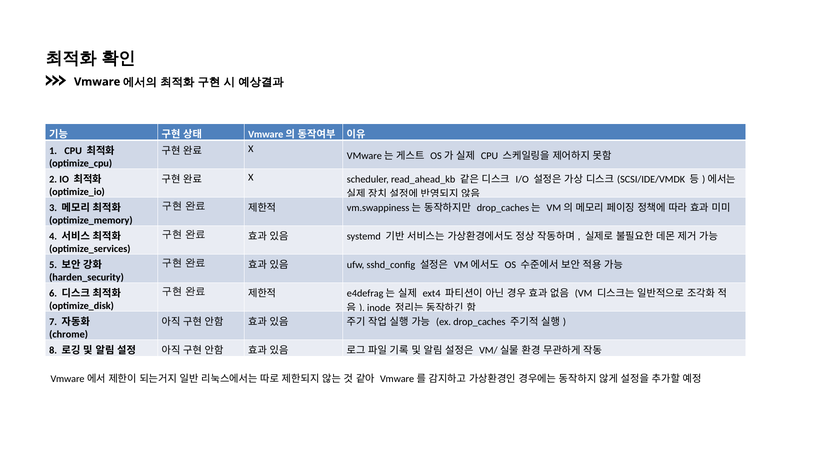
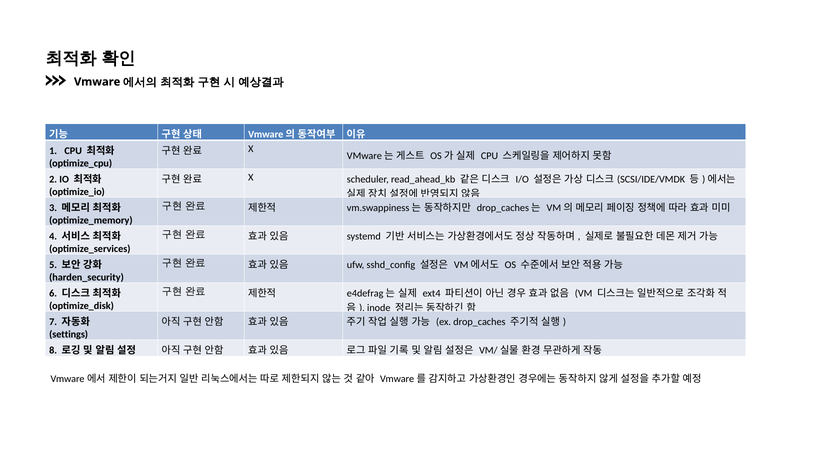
chrome: chrome -> settings
